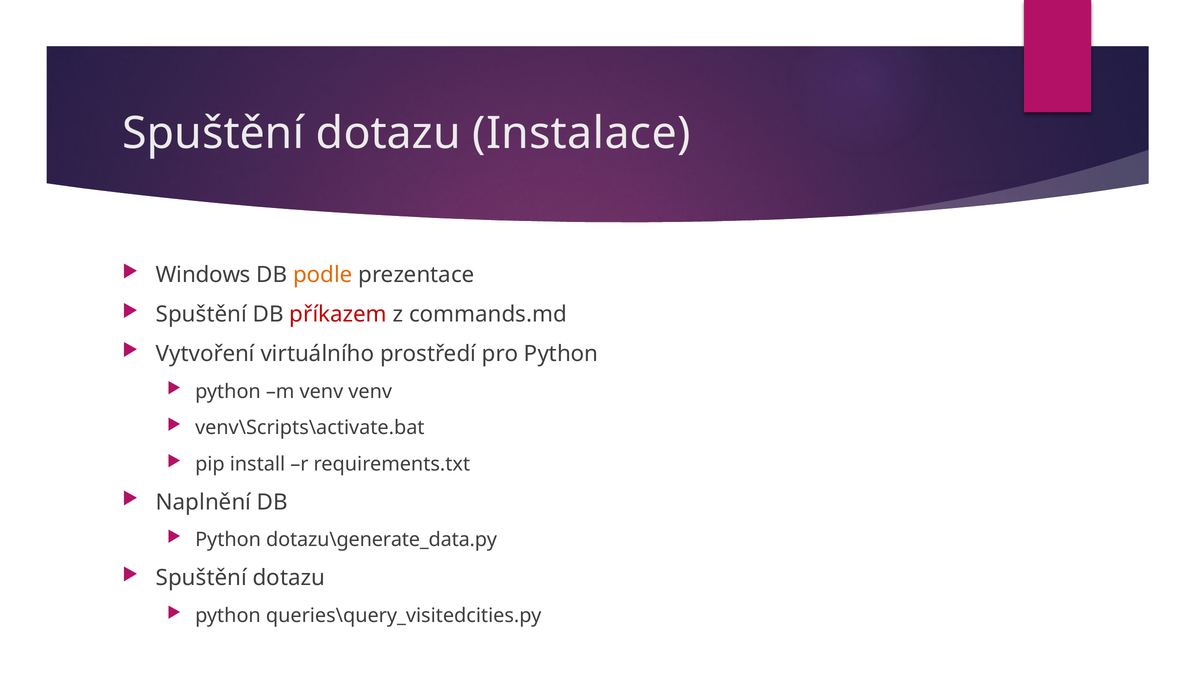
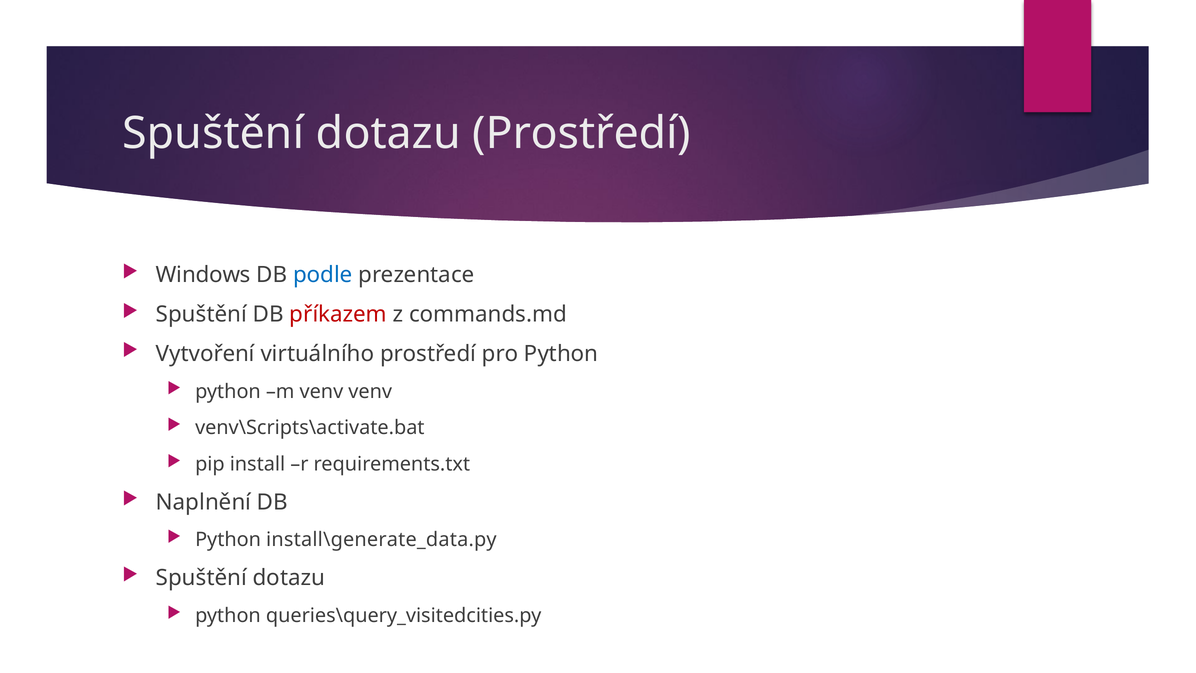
dotazu Instalace: Instalace -> Prostředí
podle colour: orange -> blue
dotazu\generate_data.py: dotazu\generate_data.py -> install\generate_data.py
